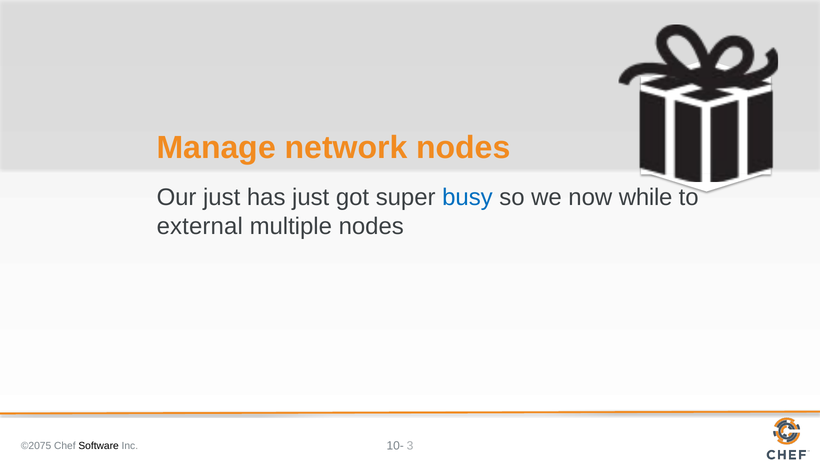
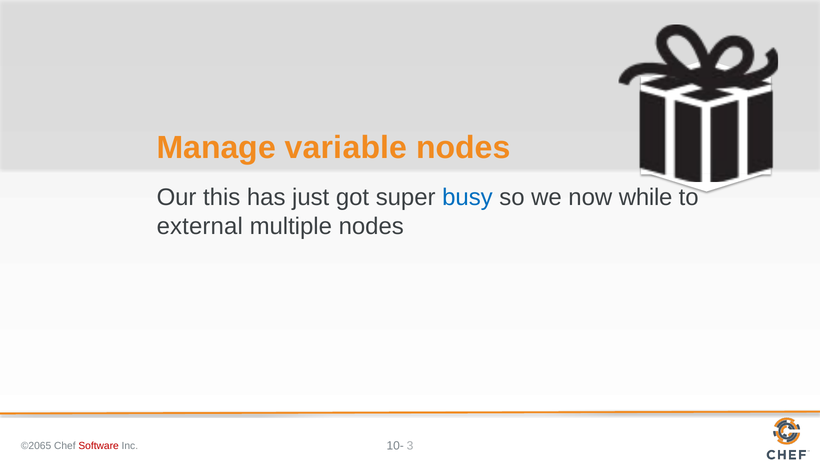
network: network -> variable
Our just: just -> this
©2075: ©2075 -> ©2065
Software colour: black -> red
